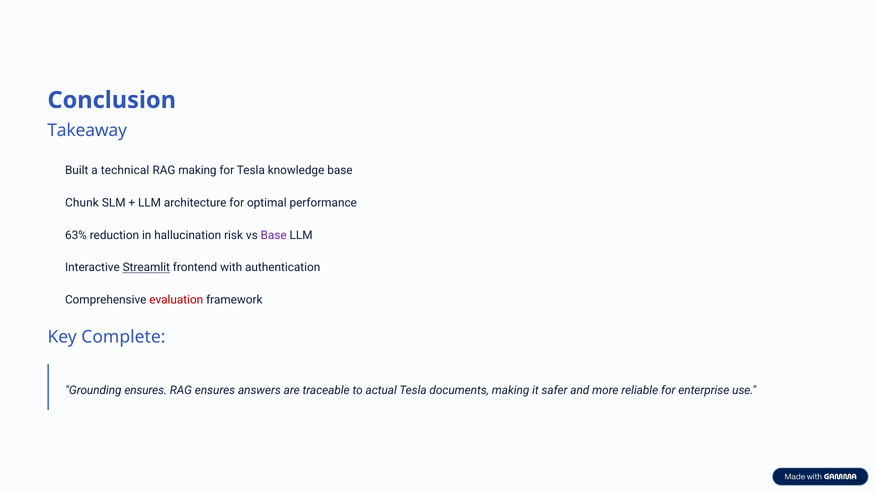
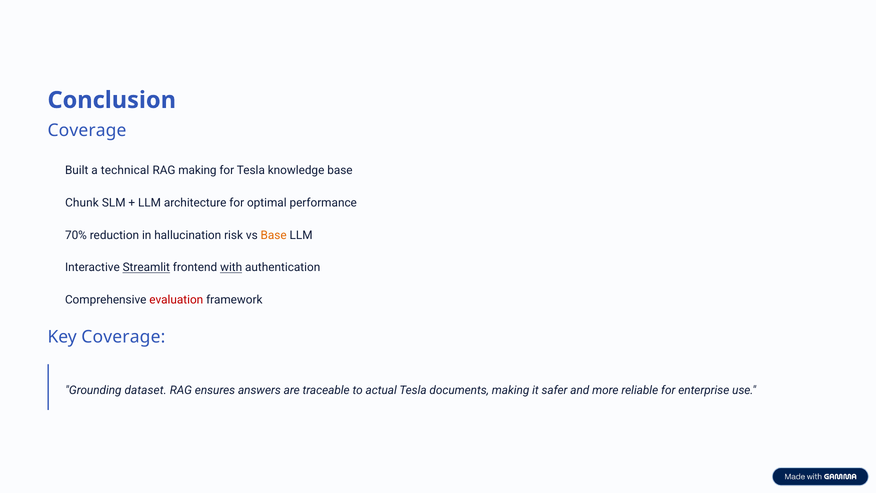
Takeaway at (87, 130): Takeaway -> Coverage
63%: 63% -> 70%
Base at (274, 235) colour: purple -> orange
with underline: none -> present
Key Complete: Complete -> Coverage
Grounding ensures: ensures -> dataset
